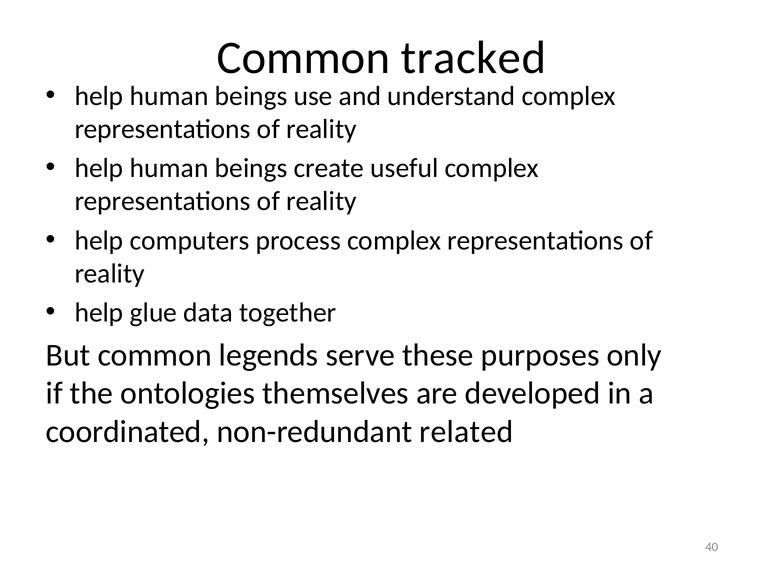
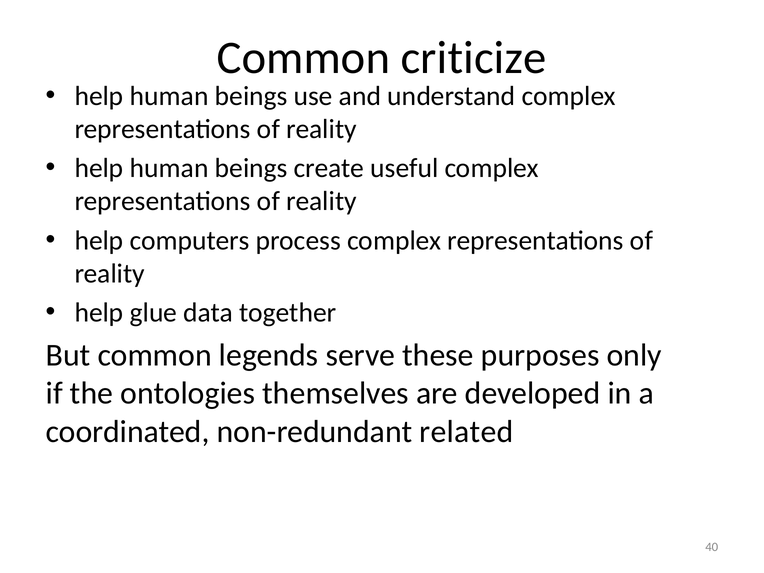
tracked: tracked -> criticize
